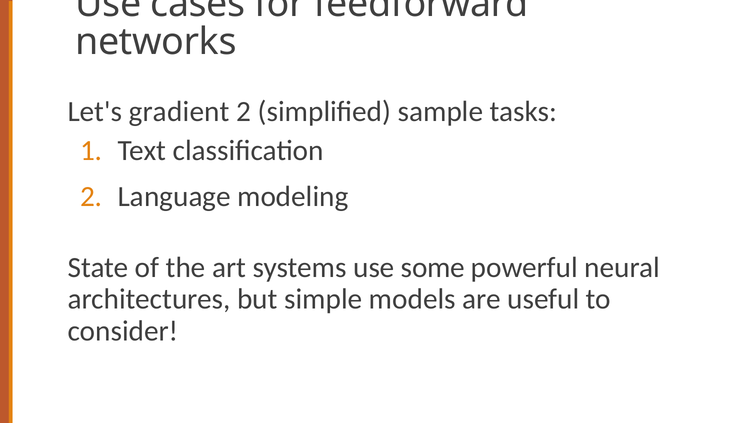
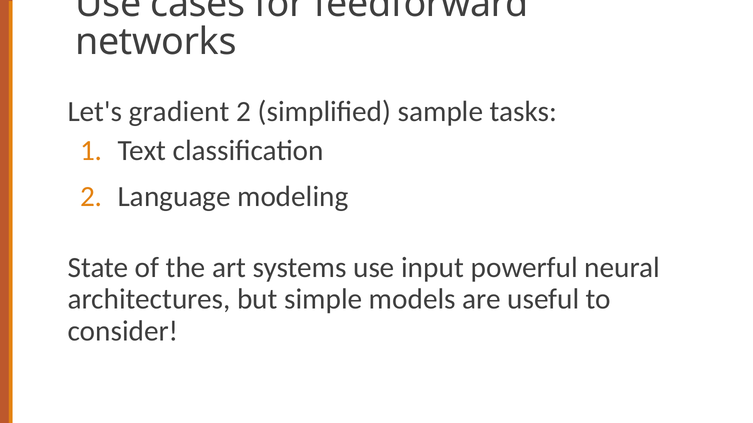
some: some -> input
